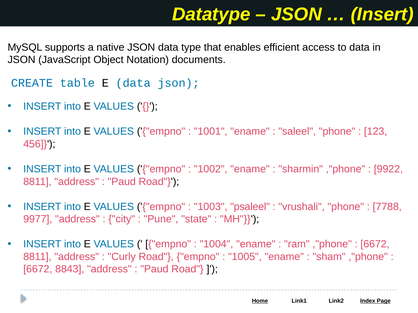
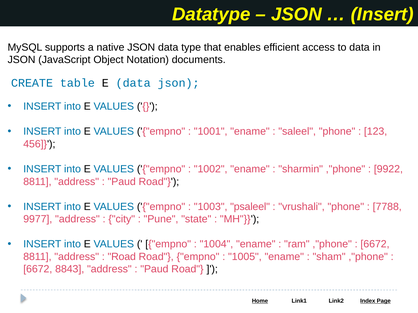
Curly at (122, 257): Curly -> Road
